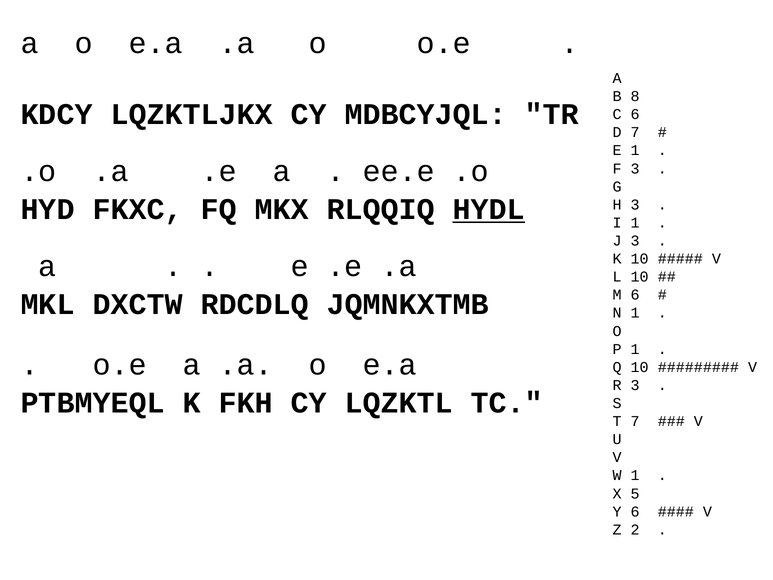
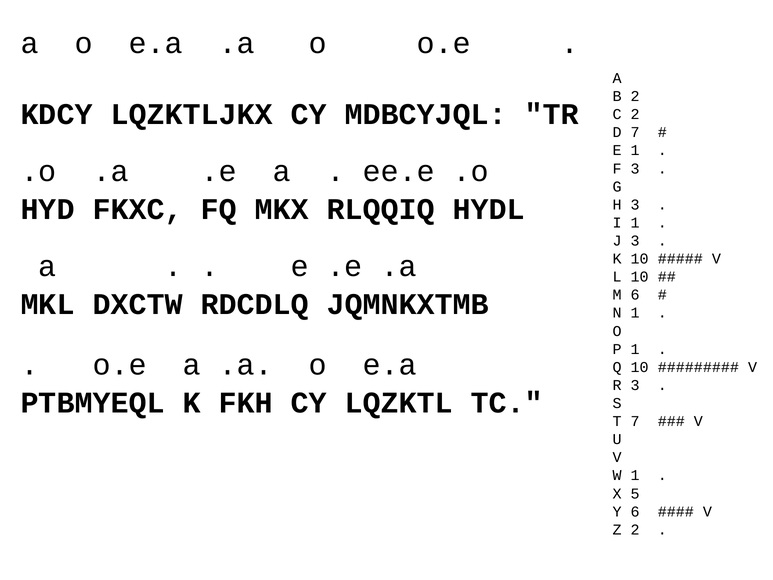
B 8: 8 -> 2
C 6: 6 -> 2
HYDL underline: present -> none
